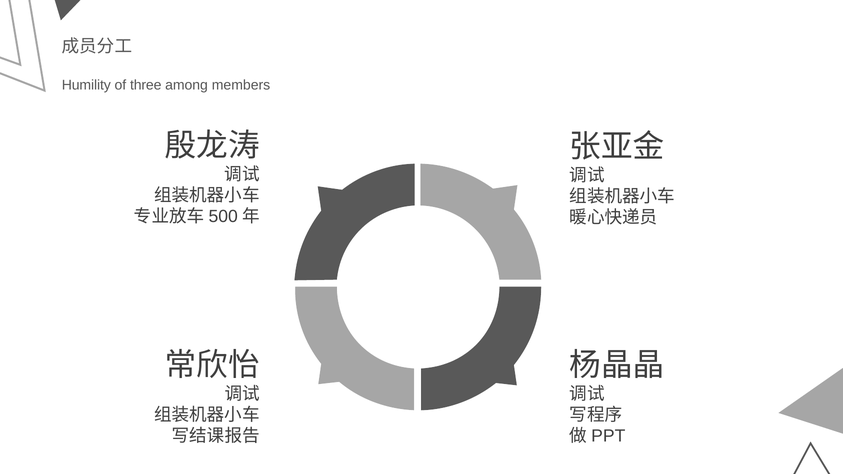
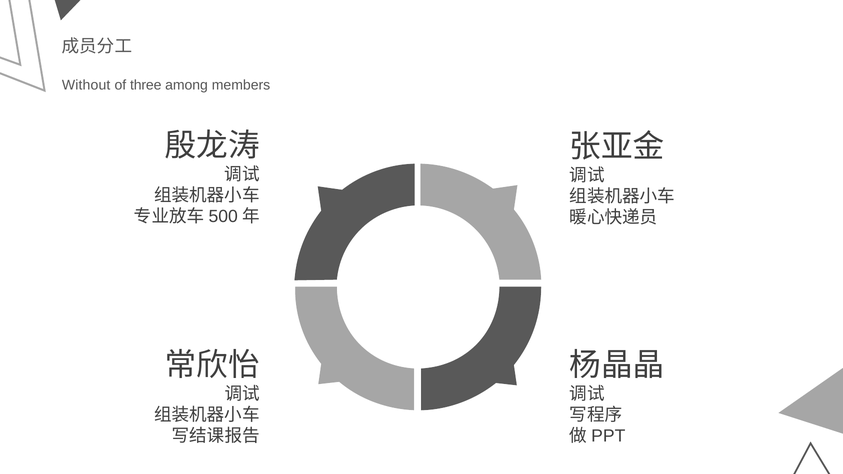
Humility: Humility -> Without
